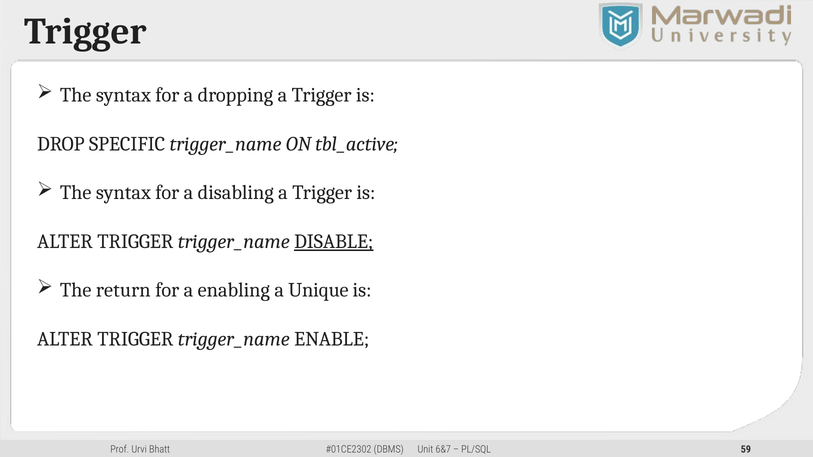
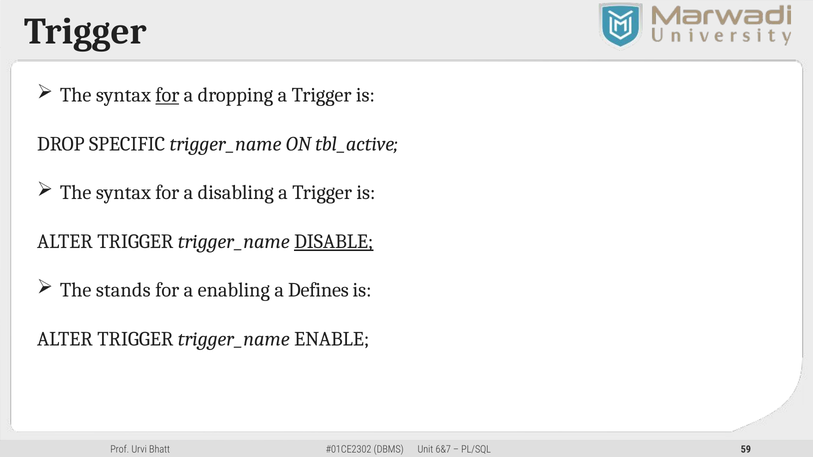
for at (167, 95) underline: none -> present
return: return -> stands
Unique: Unique -> Defines
